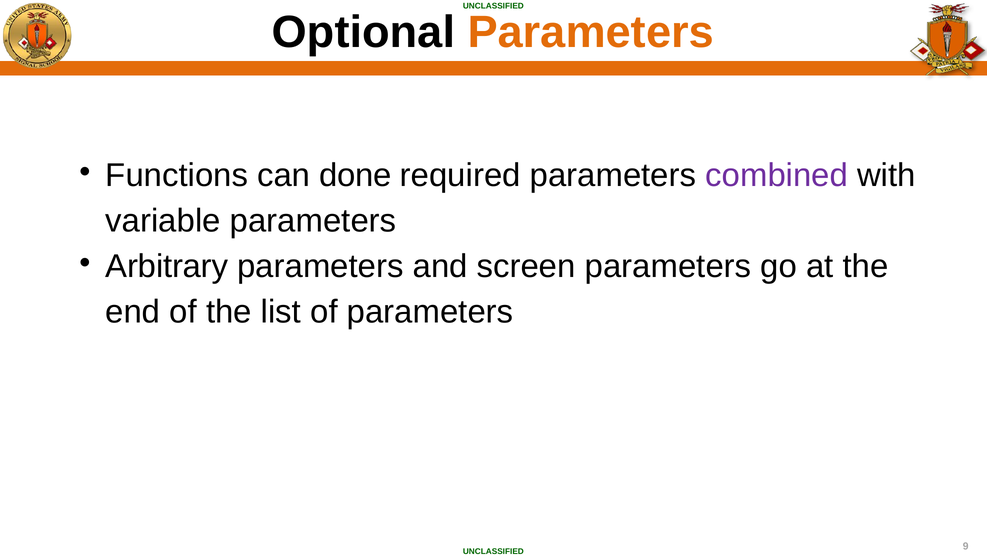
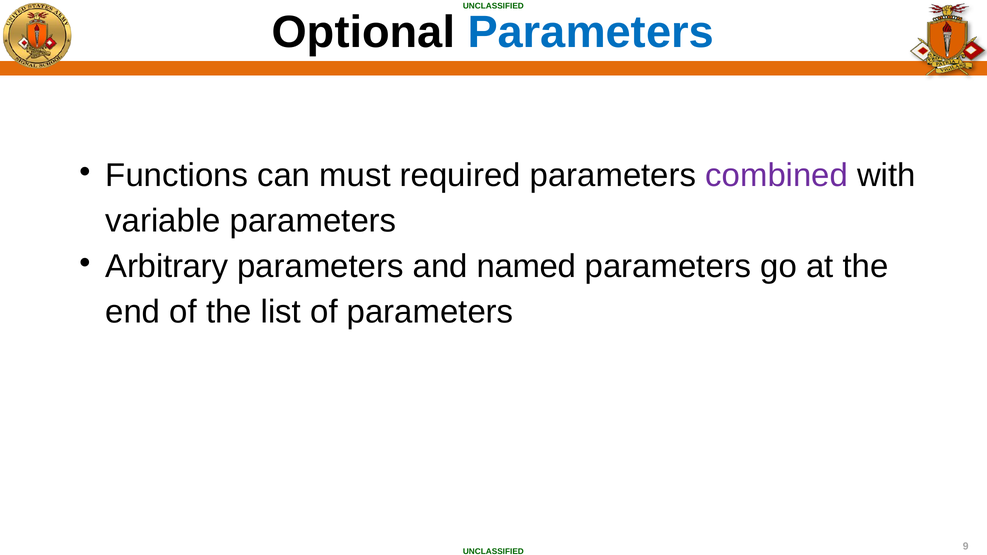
Parameters at (591, 32) colour: orange -> blue
done: done -> must
screen: screen -> named
